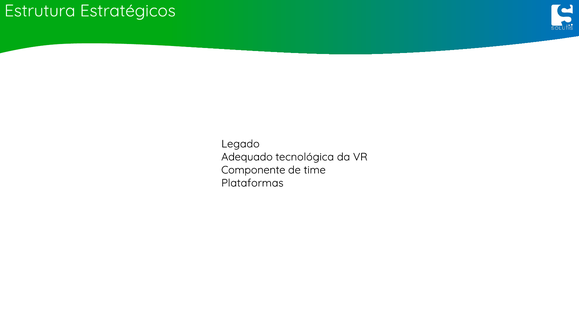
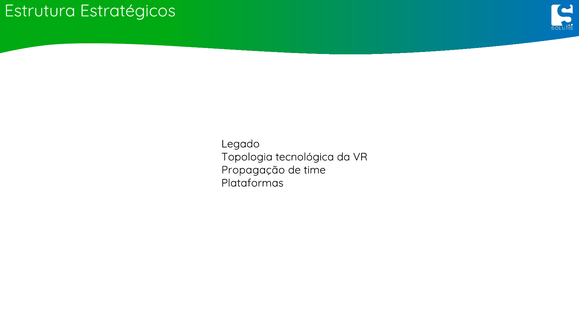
Adequado: Adequado -> Topologia
Componente: Componente -> Propagação
